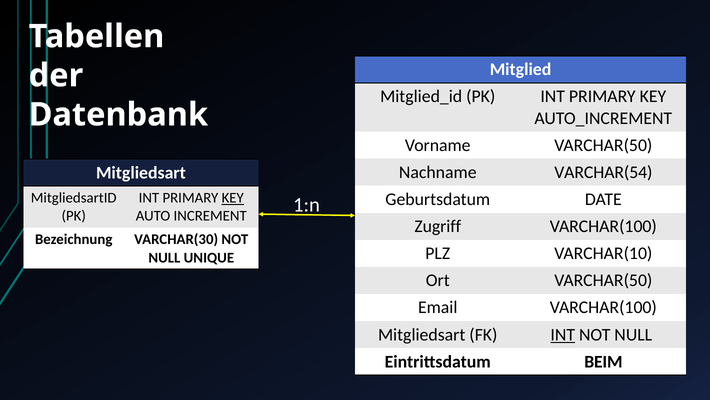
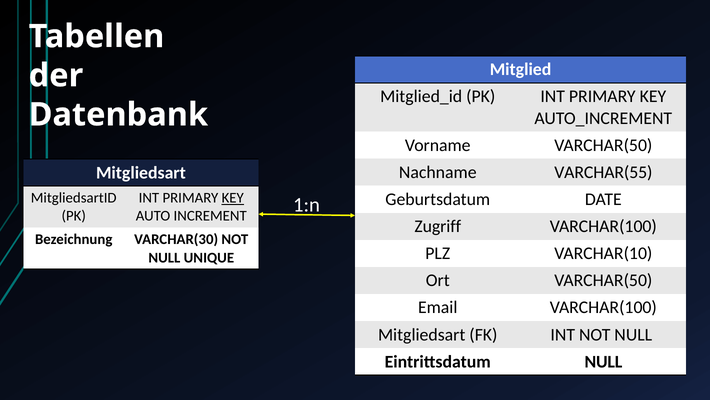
VARCHAR(54: VARCHAR(54 -> VARCHAR(55
INT at (563, 334) underline: present -> none
Eintrittsdatum BEIM: BEIM -> NULL
